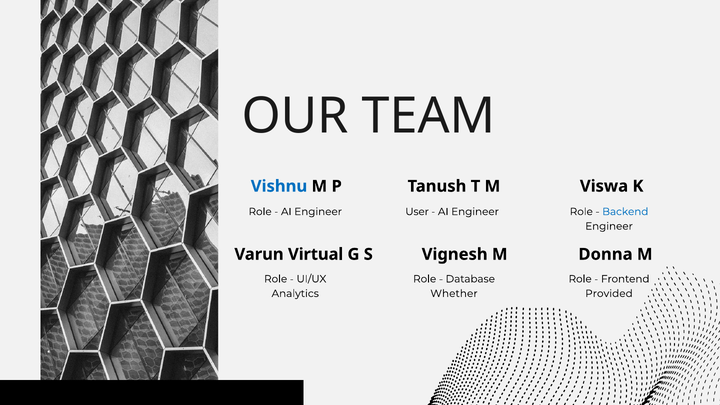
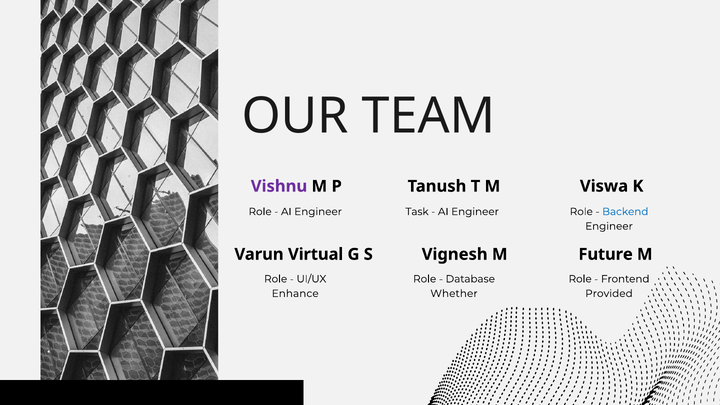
Vishnu colour: blue -> purple
User: User -> Task
Donna: Donna -> Future
Analytics: Analytics -> Enhance
